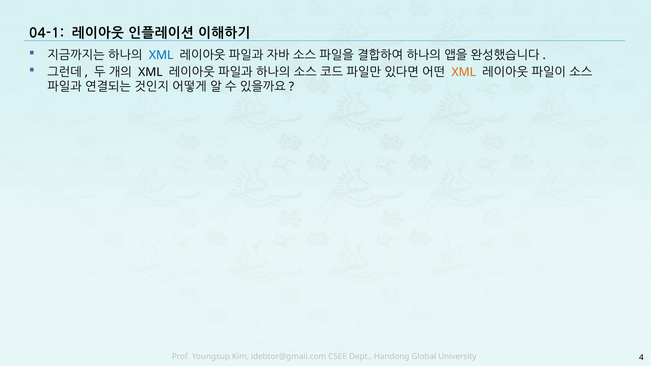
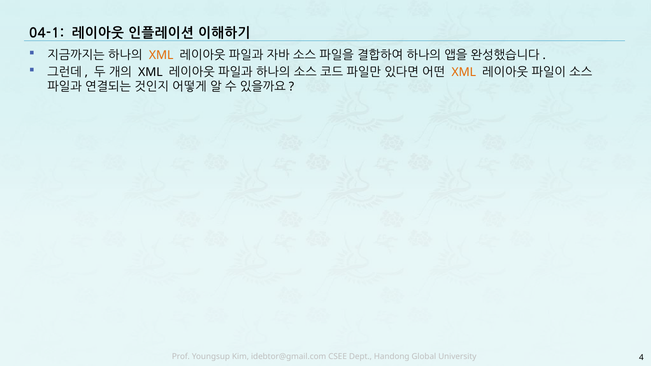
XML at (161, 55) colour: blue -> orange
